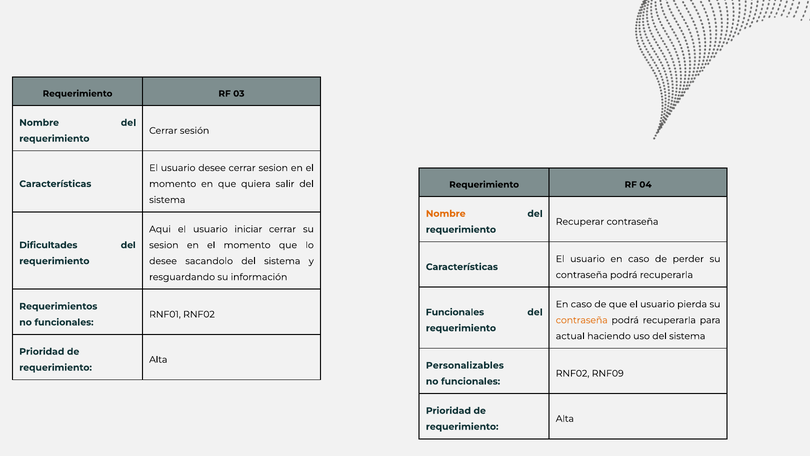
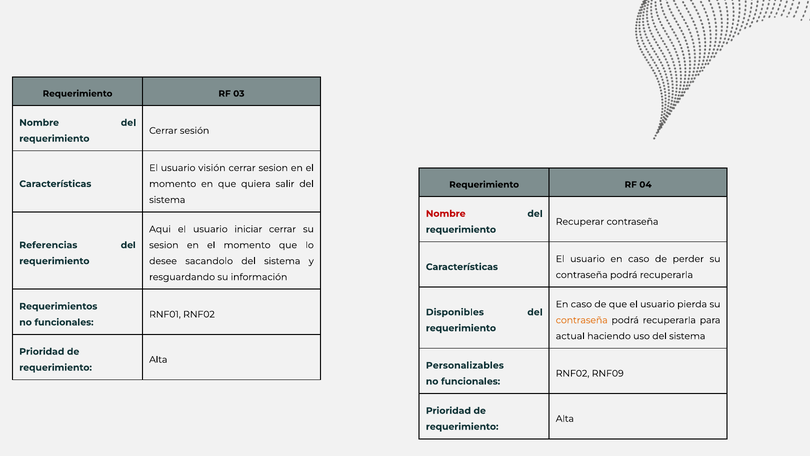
usuario desee: desee -> visión
Nombre at (446, 214) colour: orange -> red
Dificultades: Dificultades -> Referencias
Funcionales at (455, 312): Funcionales -> Disponibles
